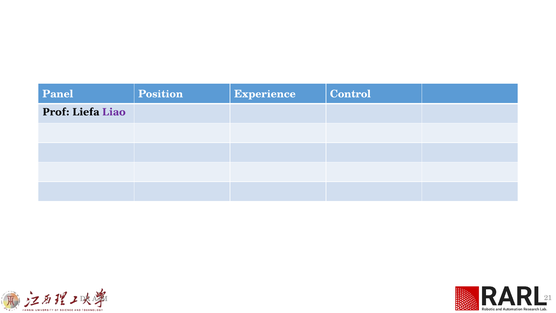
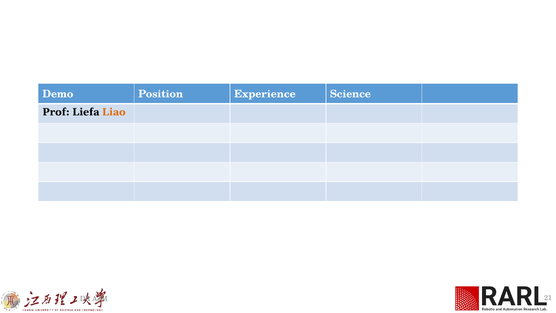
Panel: Panel -> Demo
Control: Control -> Science
Liao colour: purple -> orange
